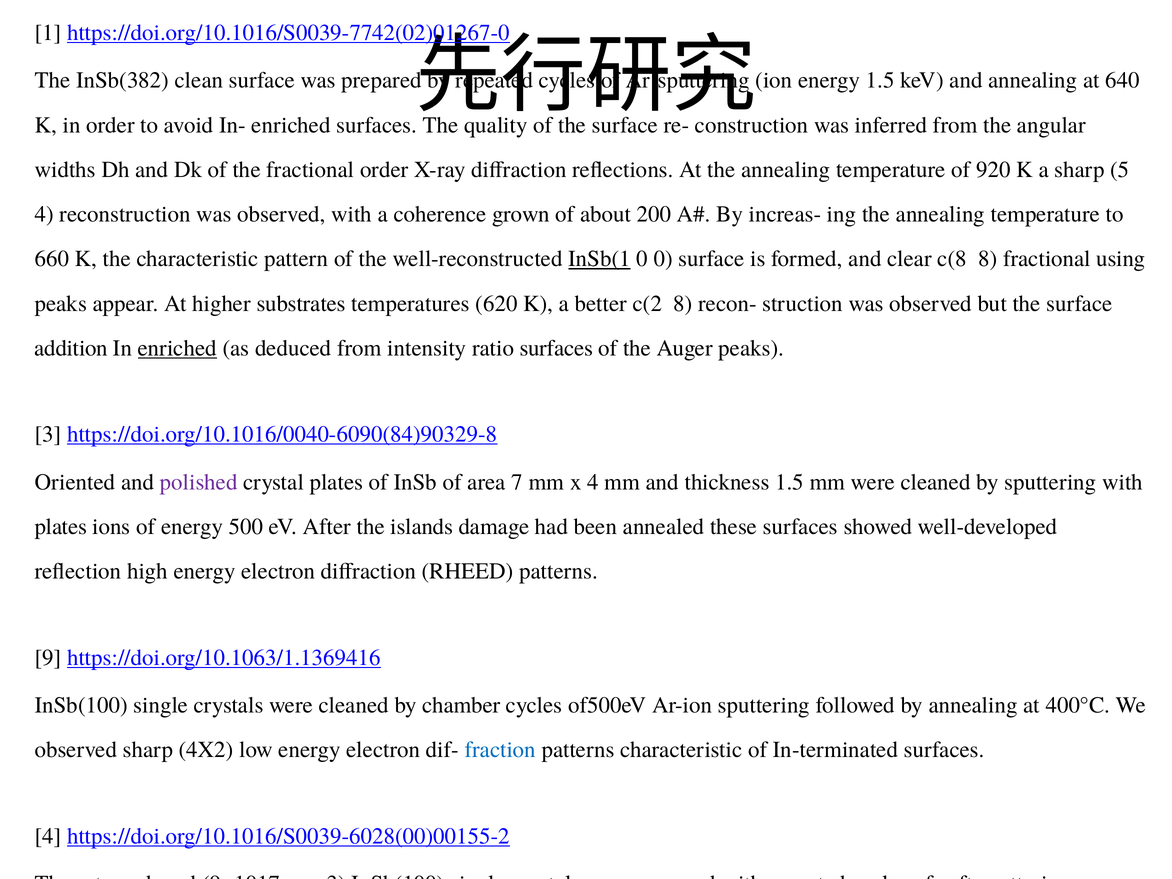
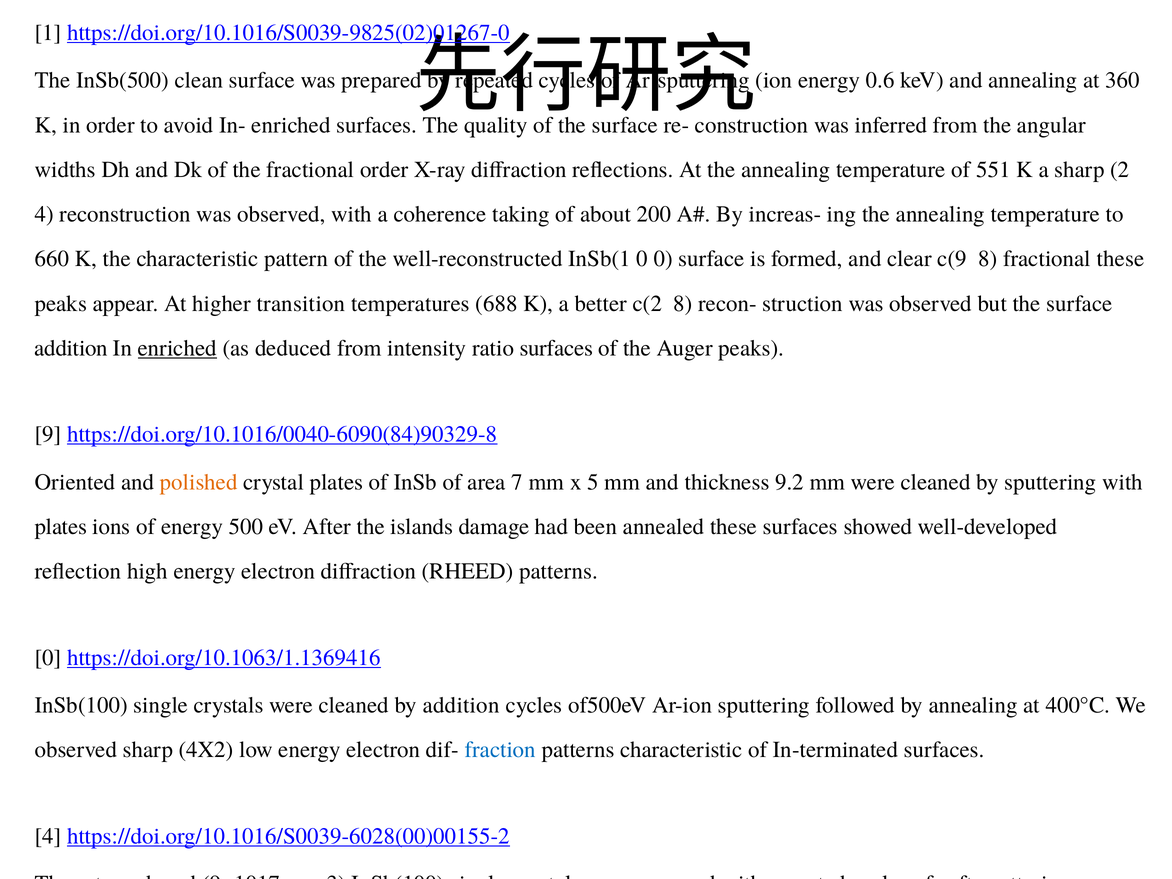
https://doi.org/10.1016/S0039-7742(02)01267-0: https://doi.org/10.1016/S0039-7742(02)01267-0 -> https://doi.org/10.1016/S0039-9825(02)01267-0
InSb(382: InSb(382 -> InSb(500
energy 1.5: 1.5 -> 0.6
640: 640 -> 360
920: 920 -> 551
5: 5 -> 2
grown: grown -> taking
InSb(1 underline: present -> none
c(8: c(8 -> c(9
fractional using: using -> these
higher substrates: substrates -> transition
620: 620 -> 688
3: 3 -> 9
polished colour: purple -> orange
x 4: 4 -> 5
thickness 1.5: 1.5 -> 9.2
9 at (48, 658): 9 -> 0
by chamber: chamber -> addition
